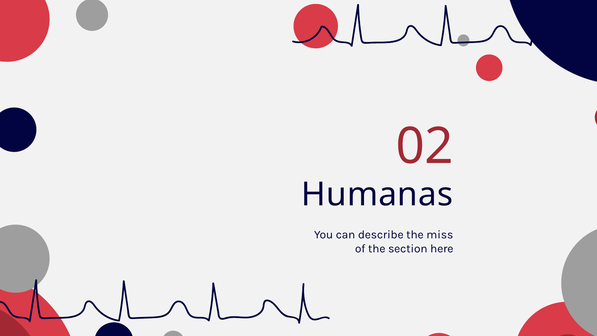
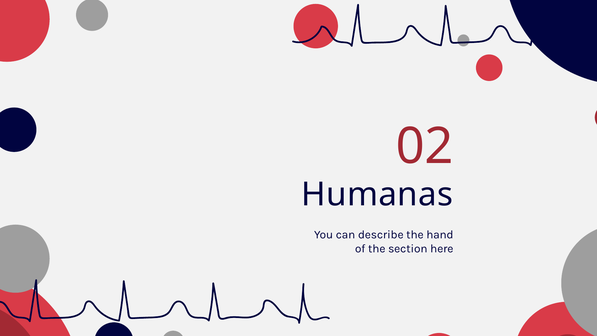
miss: miss -> hand
